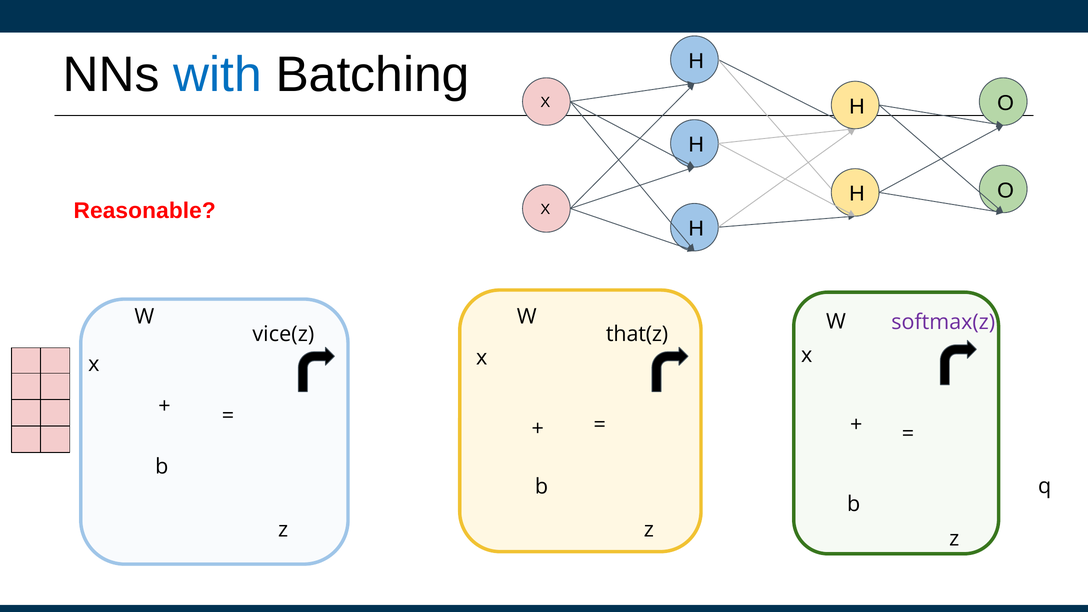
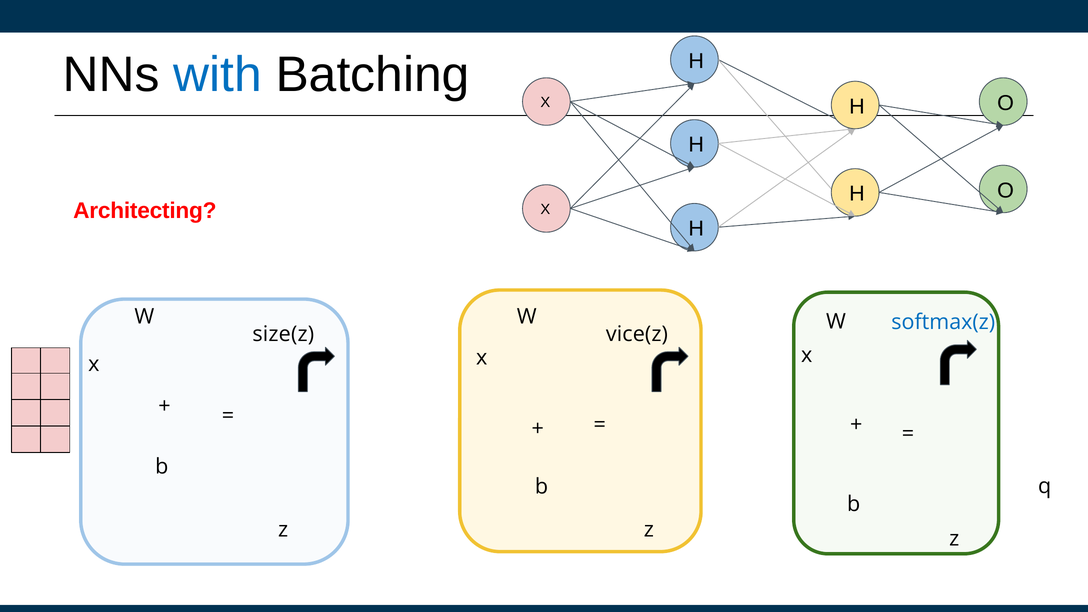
Reasonable: Reasonable -> Architecting
softmax(z colour: purple -> blue
vice(z: vice(z -> size(z
that(z: that(z -> vice(z
